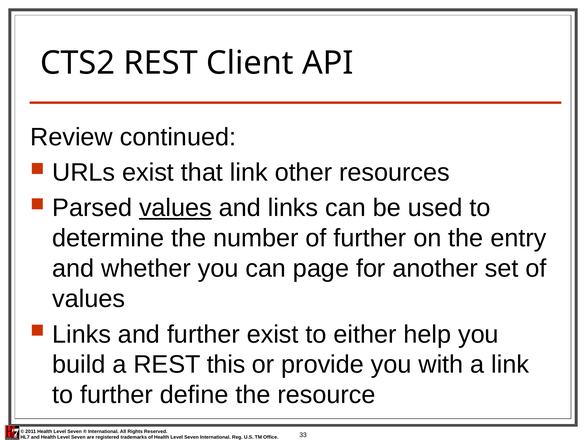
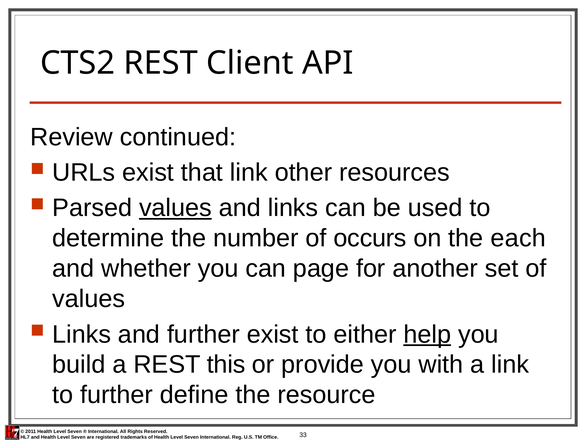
of further: further -> occurs
entry: entry -> each
help underline: none -> present
